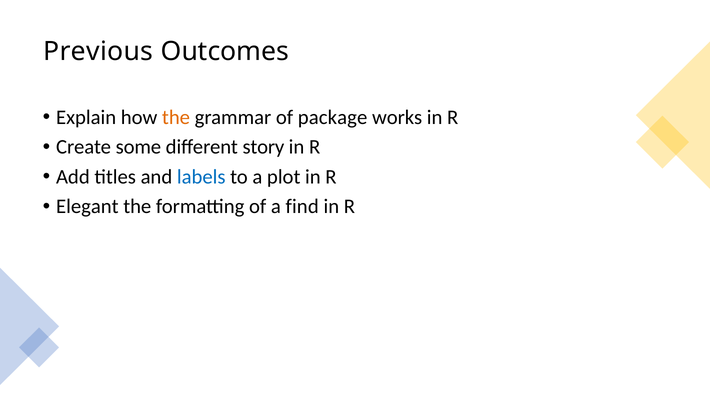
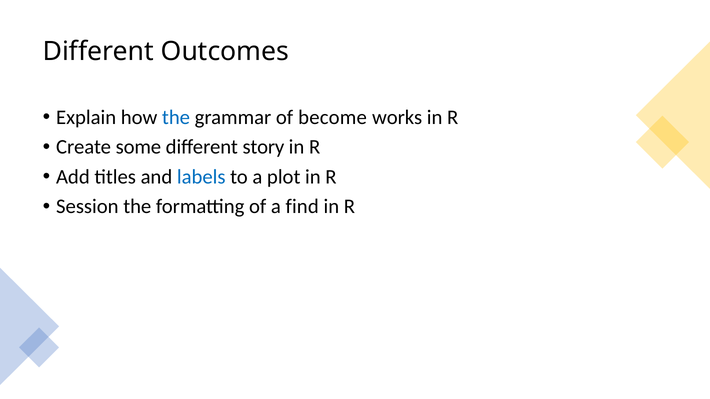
Previous at (98, 52): Previous -> Different
the at (176, 118) colour: orange -> blue
package: package -> become
Elegant: Elegant -> Session
